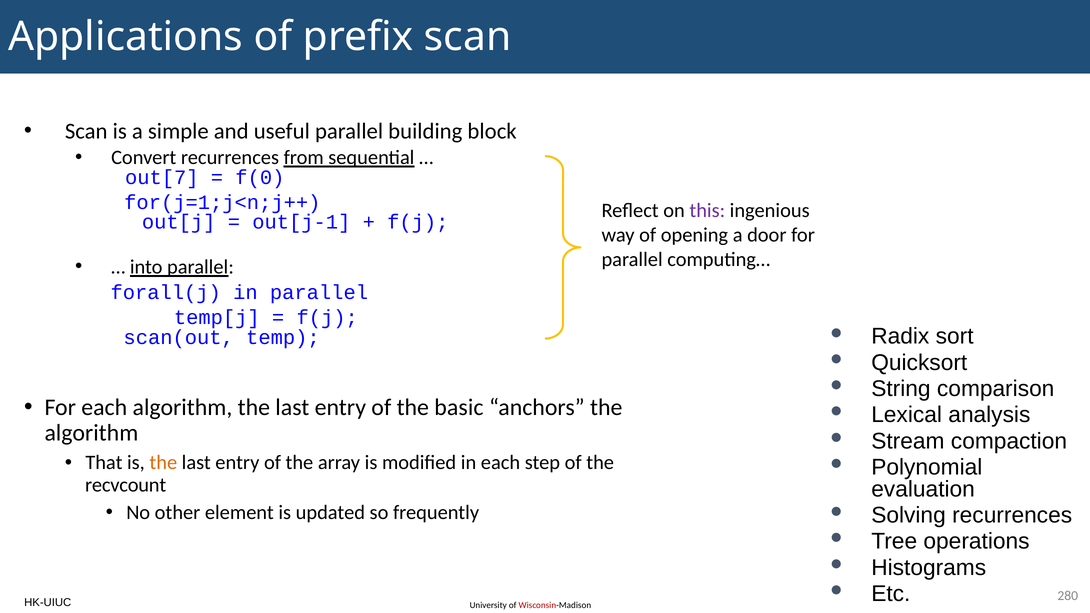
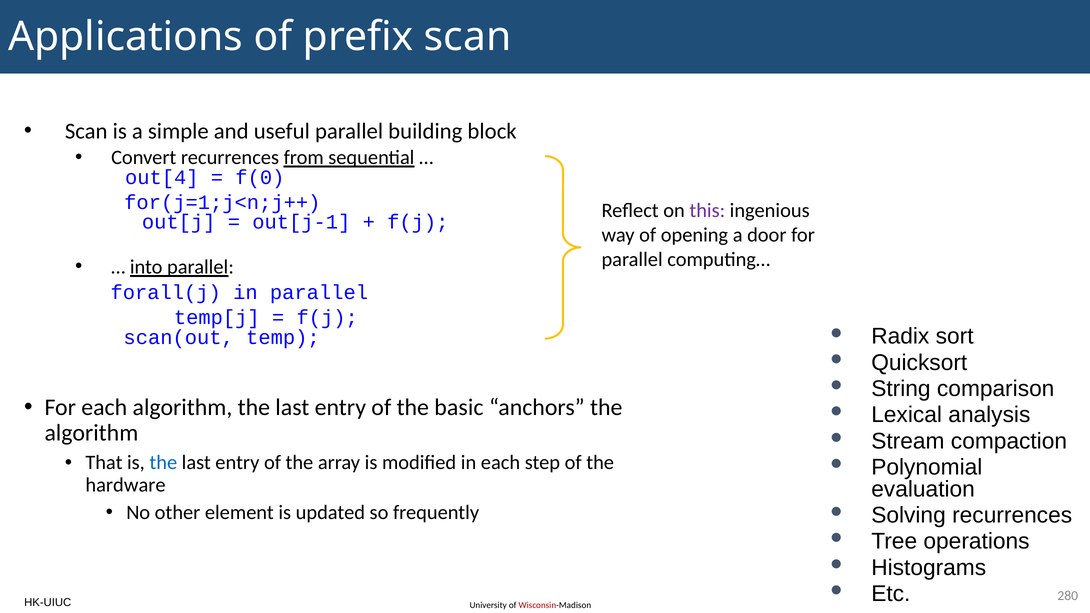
out[7: out[7 -> out[4
the at (163, 463) colour: orange -> blue
recvcount: recvcount -> hardware
